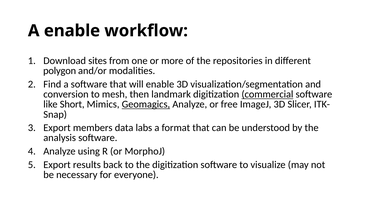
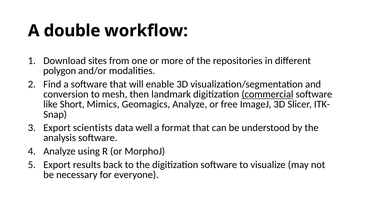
A enable: enable -> double
Geomagics underline: present -> none
members: members -> scientists
labs: labs -> well
